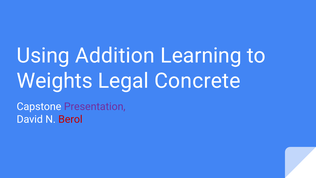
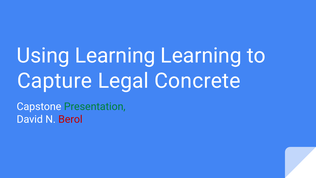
Using Addition: Addition -> Learning
Weights: Weights -> Capture
Presentation colour: purple -> green
